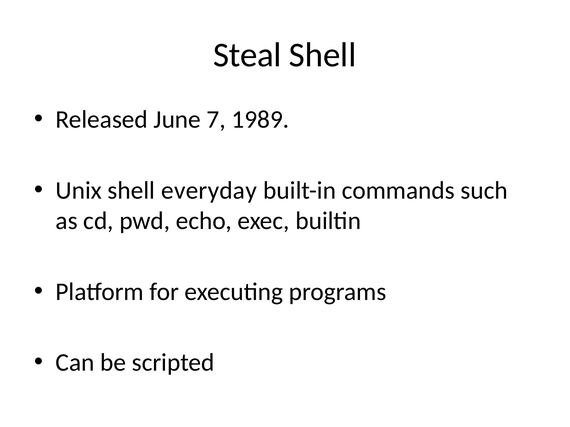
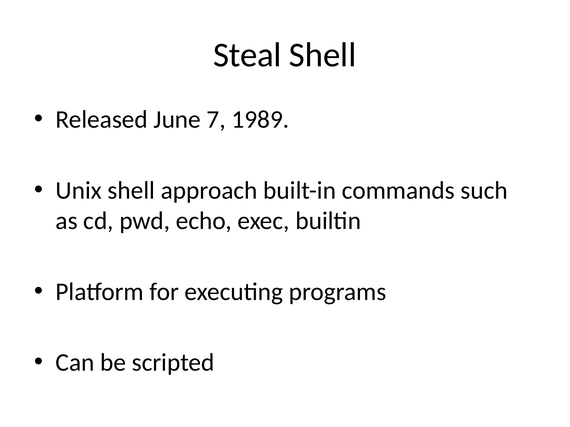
everyday: everyday -> approach
